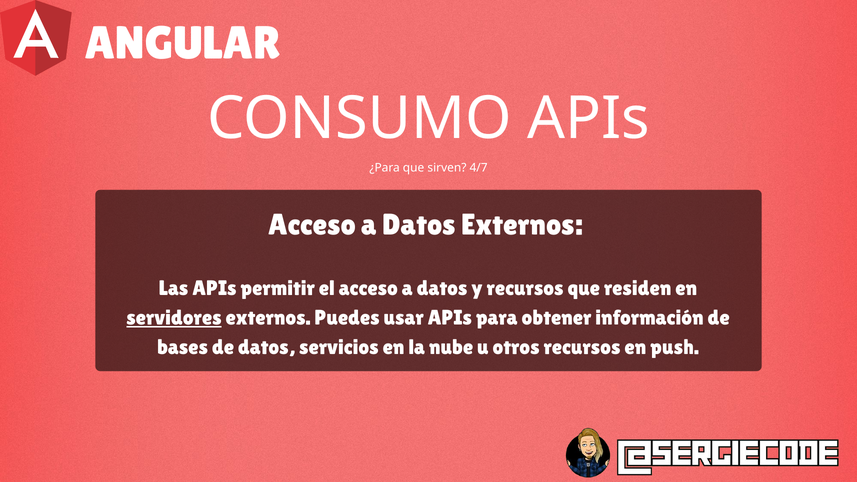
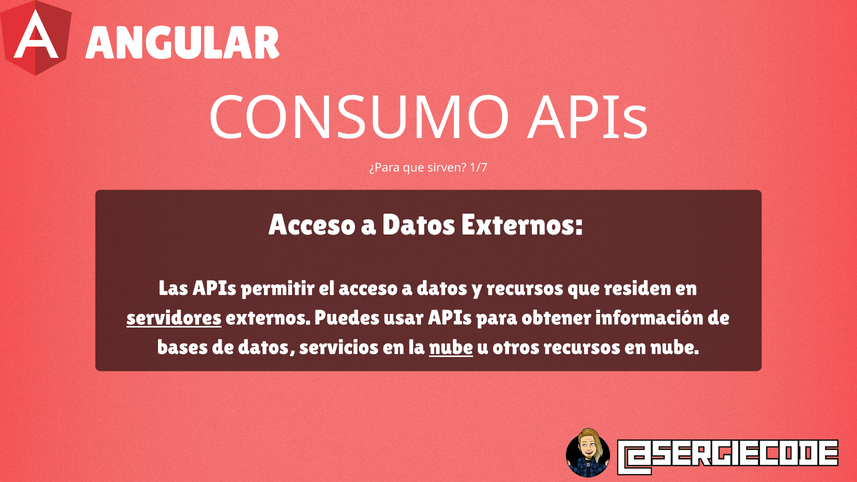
4/7: 4/7 -> 1/7
nube at (451, 347) underline: none -> present
en push: push -> nube
